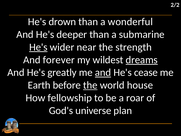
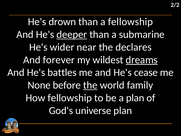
a wonderful: wonderful -> fellowship
deeper underline: none -> present
He's at (38, 47) underline: present -> none
strength: strength -> declares
greatly: greatly -> battles
and at (103, 72) underline: present -> none
Earth: Earth -> None
house: house -> family
a roar: roar -> plan
